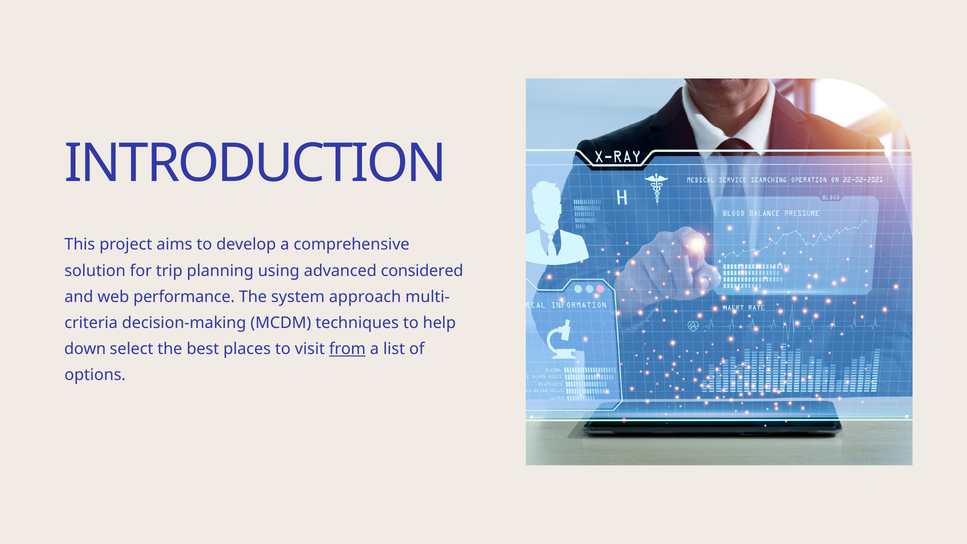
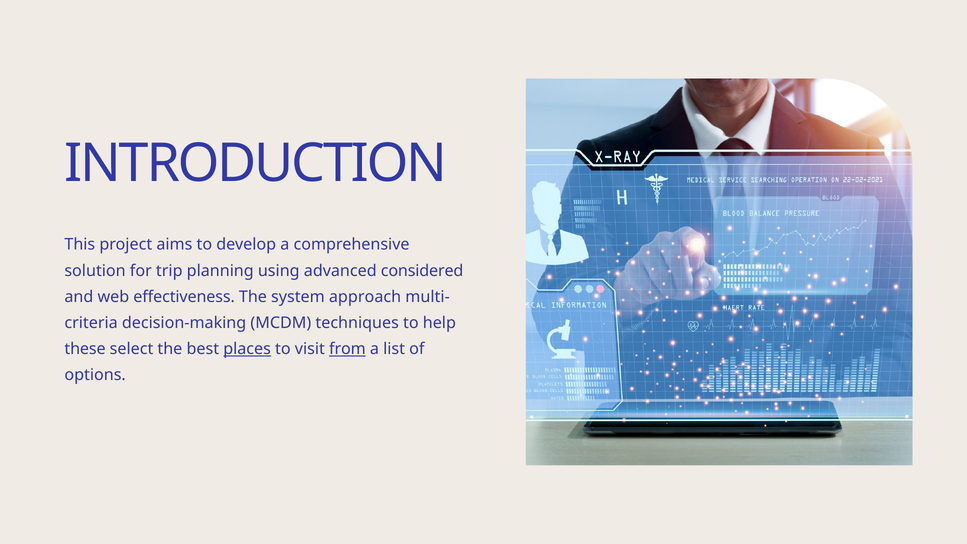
performance: performance -> effectiveness
down: down -> these
places underline: none -> present
